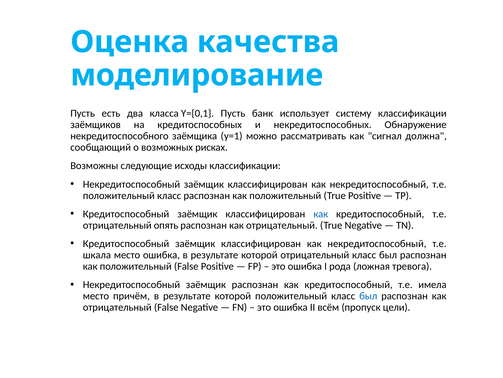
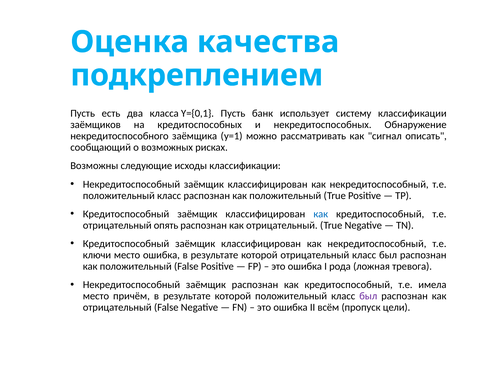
моделирование: моделирование -> подкреплением
должна: должна -> описать
шкала: шкала -> ключи
был at (368, 295) colour: blue -> purple
